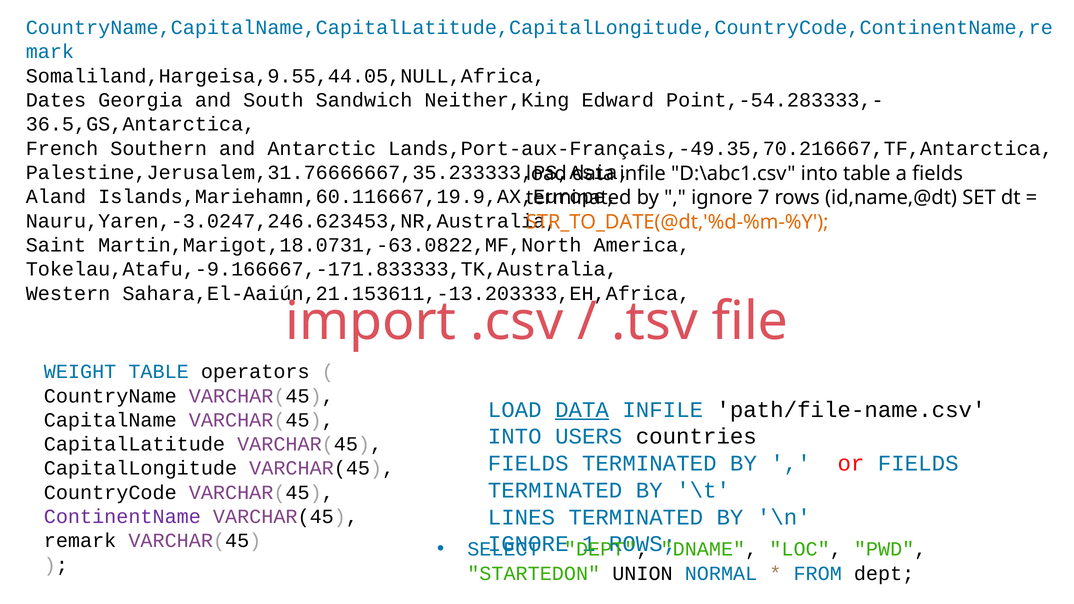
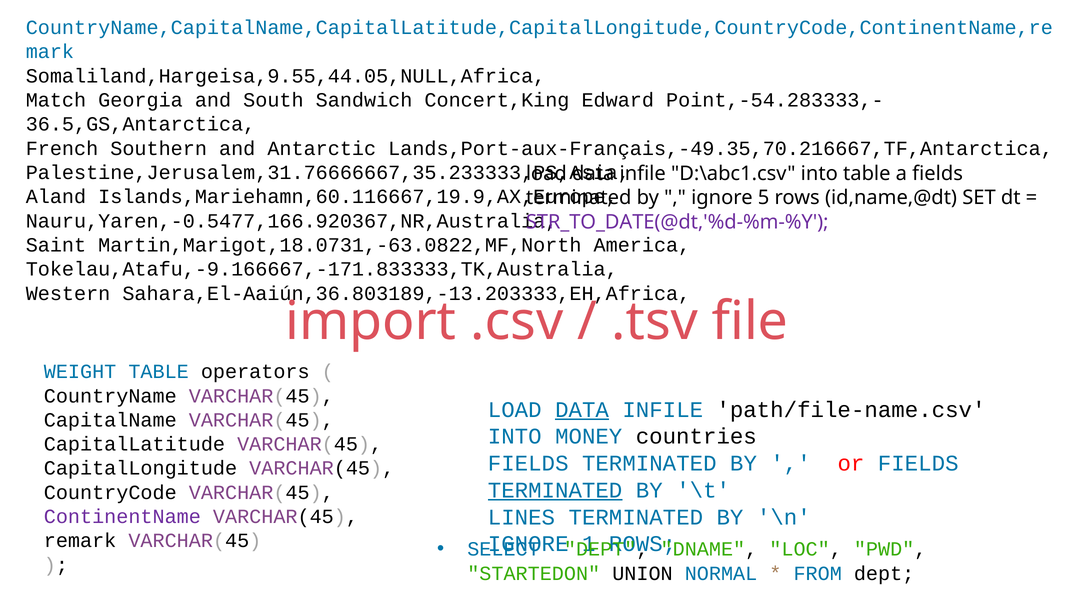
Dates: Dates -> Match
Neither,King: Neither,King -> Concert,King
7: 7 -> 5
Nauru,Yaren,-3.0247,246.623453,NR,Australia: Nauru,Yaren,-3.0247,246.623453,NR,Australia -> Nauru,Yaren,-0.5477,166.920367,NR,Australia
STR_TO_DATE(@dt,'%d-%m-%Y colour: orange -> purple
Sahara,El-Aaiún,21.153611,-13.203333,EH,Africa: Sahara,El-Aaiún,21.153611,-13.203333,EH,Africa -> Sahara,El-Aaiún,36.803189,-13.203333,EH,Africa
USERS: USERS -> MONEY
TERMINATED at (555, 490) underline: none -> present
